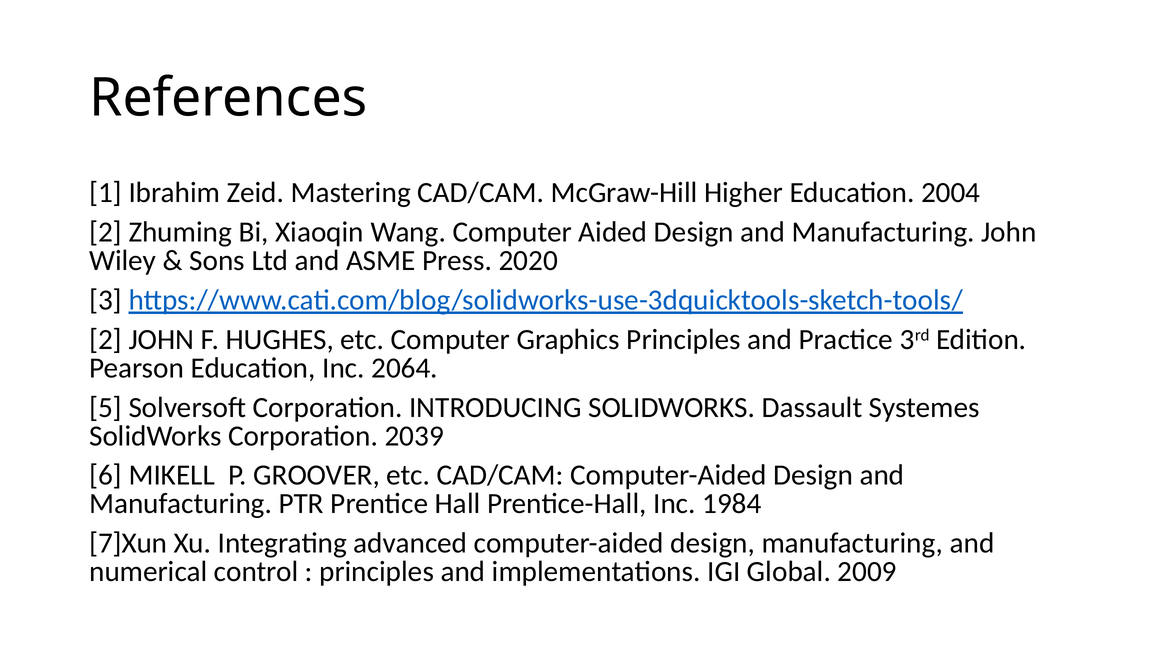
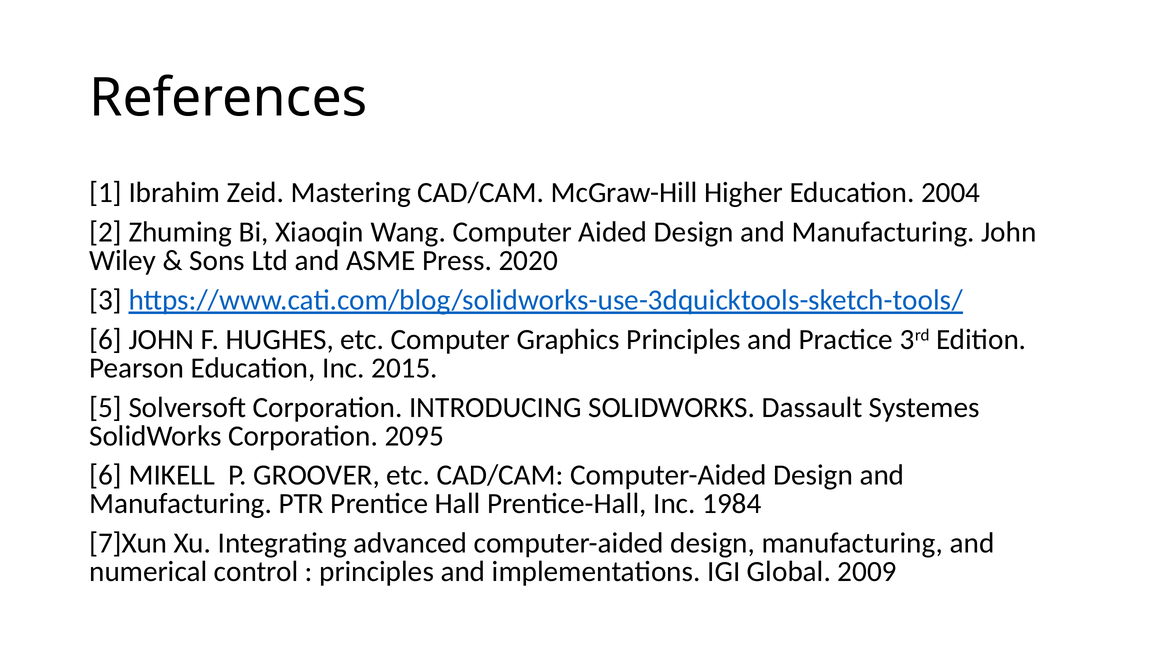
2 at (106, 340): 2 -> 6
2064: 2064 -> 2015
2039: 2039 -> 2095
